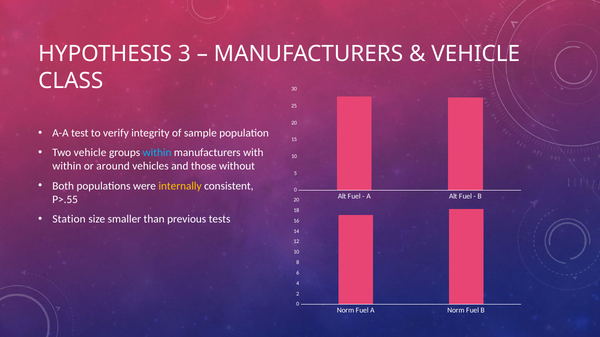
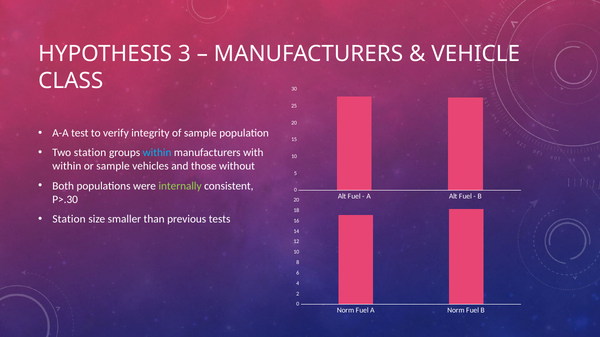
Two vehicle: vehicle -> station
or around: around -> sample
internally colour: yellow -> light green
P>.55: P>.55 -> P>.30
